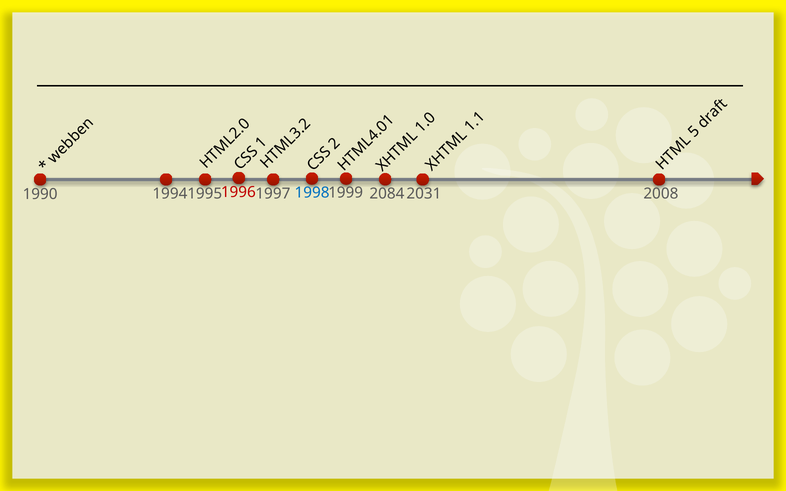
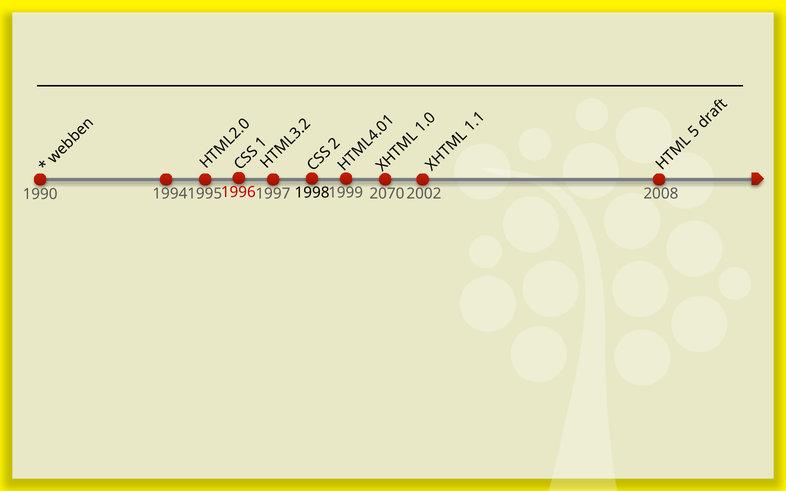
1998 colour: blue -> black
2031: 2031 -> 2002
2084: 2084 -> 2070
